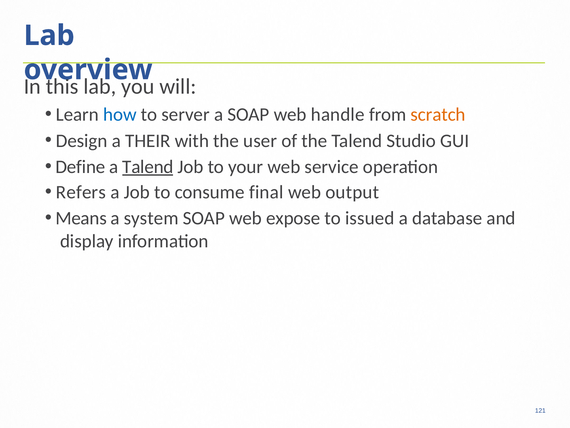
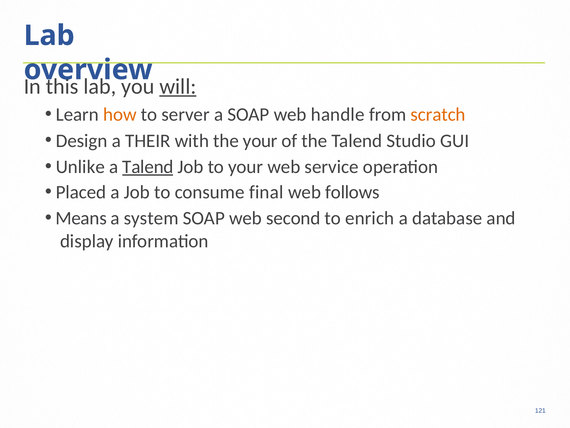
will underline: none -> present
how colour: blue -> orange
the user: user -> your
Define: Define -> Unlike
Refers: Refers -> Placed
output: output -> follows
expose: expose -> second
issued: issued -> enrich
